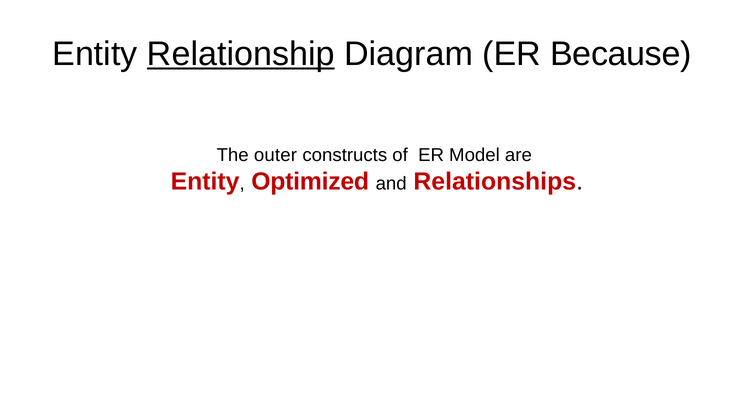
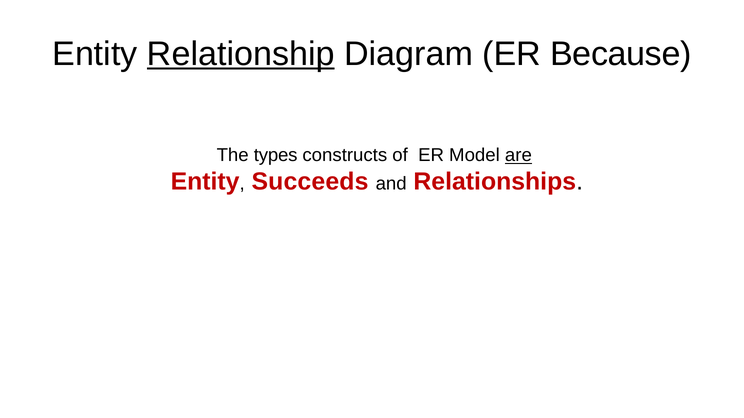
outer: outer -> types
are underline: none -> present
Optimized: Optimized -> Succeeds
